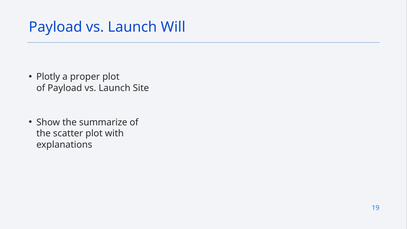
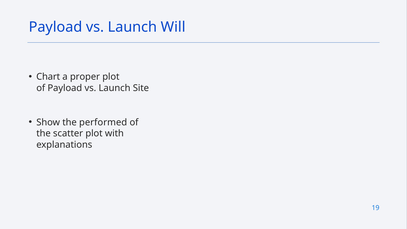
Plotly: Plotly -> Chart
summarize: summarize -> performed
